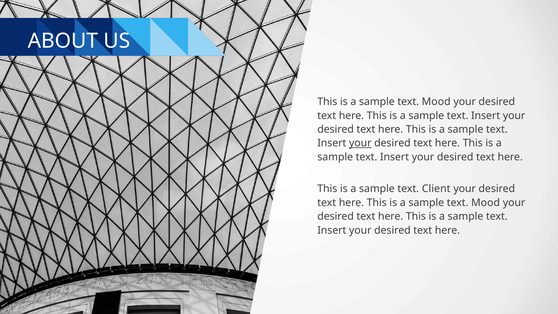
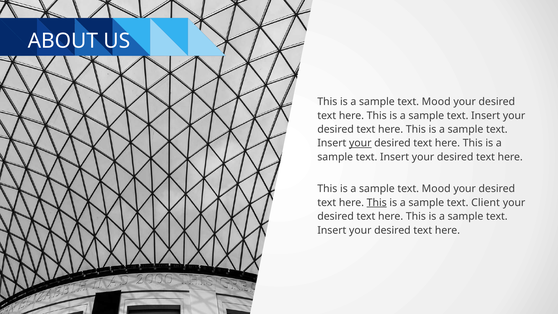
Client at (436, 189): Client -> Mood
This at (377, 203) underline: none -> present
Mood at (486, 203): Mood -> Client
